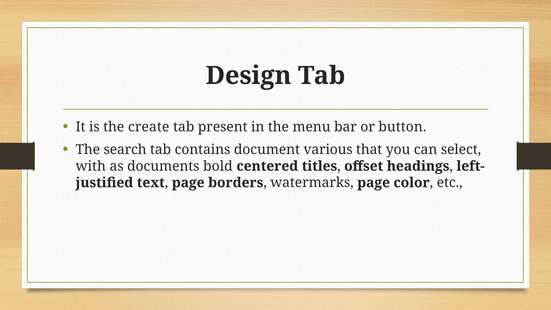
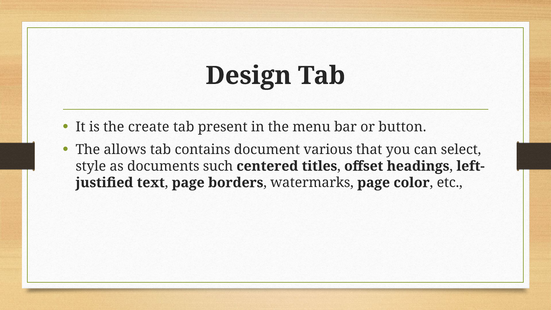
search: search -> allows
with: with -> style
bold: bold -> such
